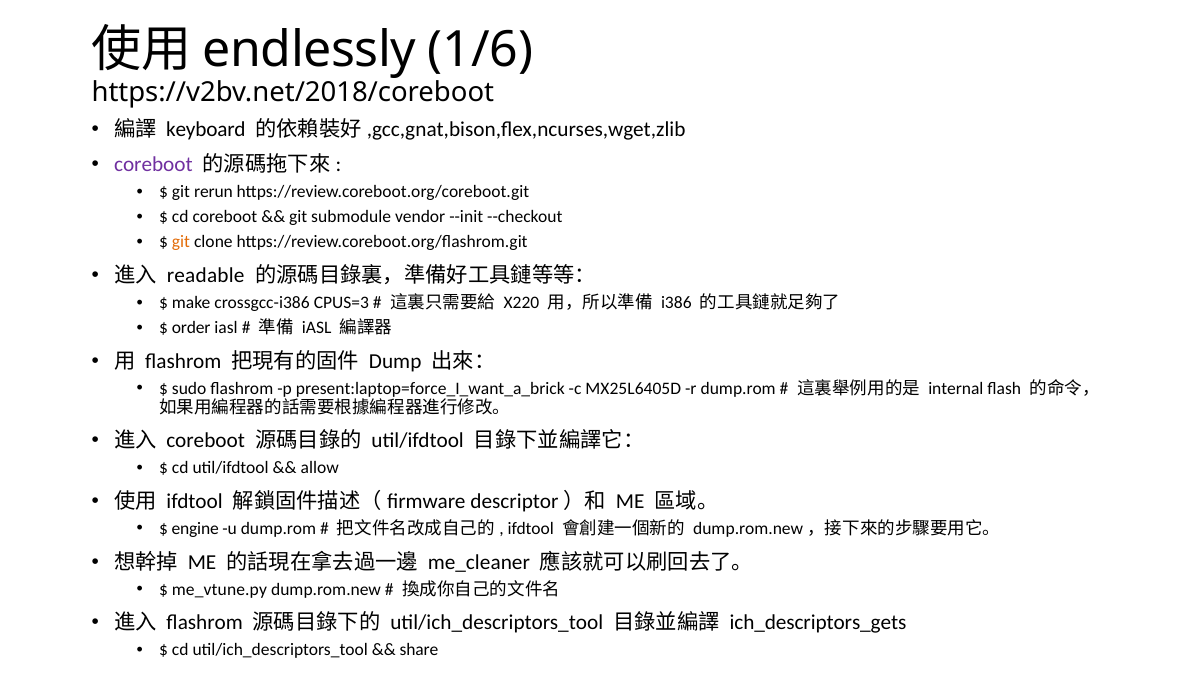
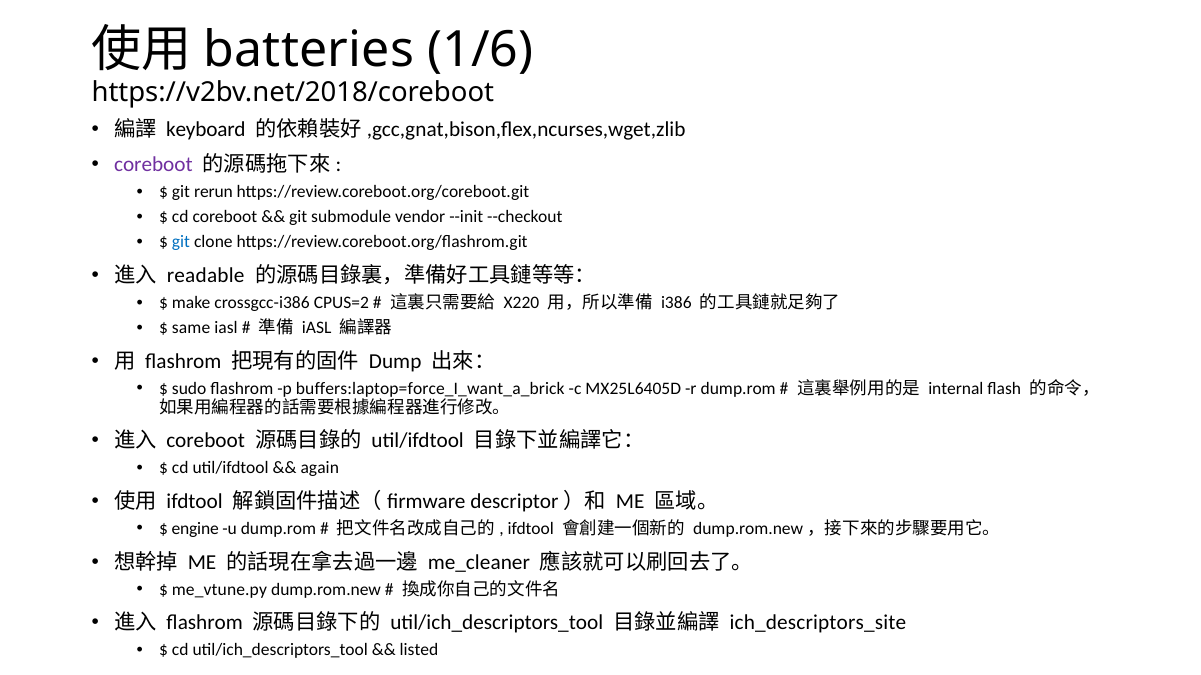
endlessly: endlessly -> batteries
git at (181, 242) colour: orange -> blue
CPUS=3: CPUS=3 -> CPUS=2
order: order -> same
present:laptop=force_I_want_a_brick: present:laptop=force_I_want_a_brick -> buffers:laptop=force_I_want_a_brick
allow: allow -> again
ich_descriptors_gets: ich_descriptors_gets -> ich_descriptors_site
share: share -> listed
